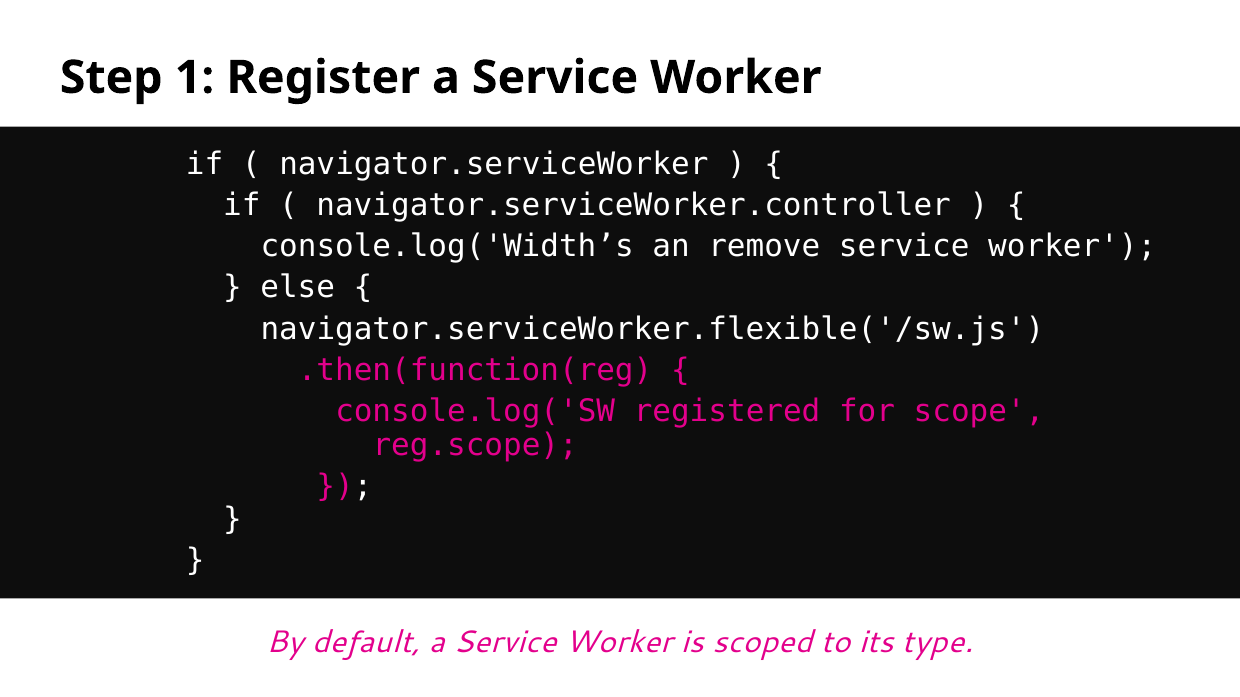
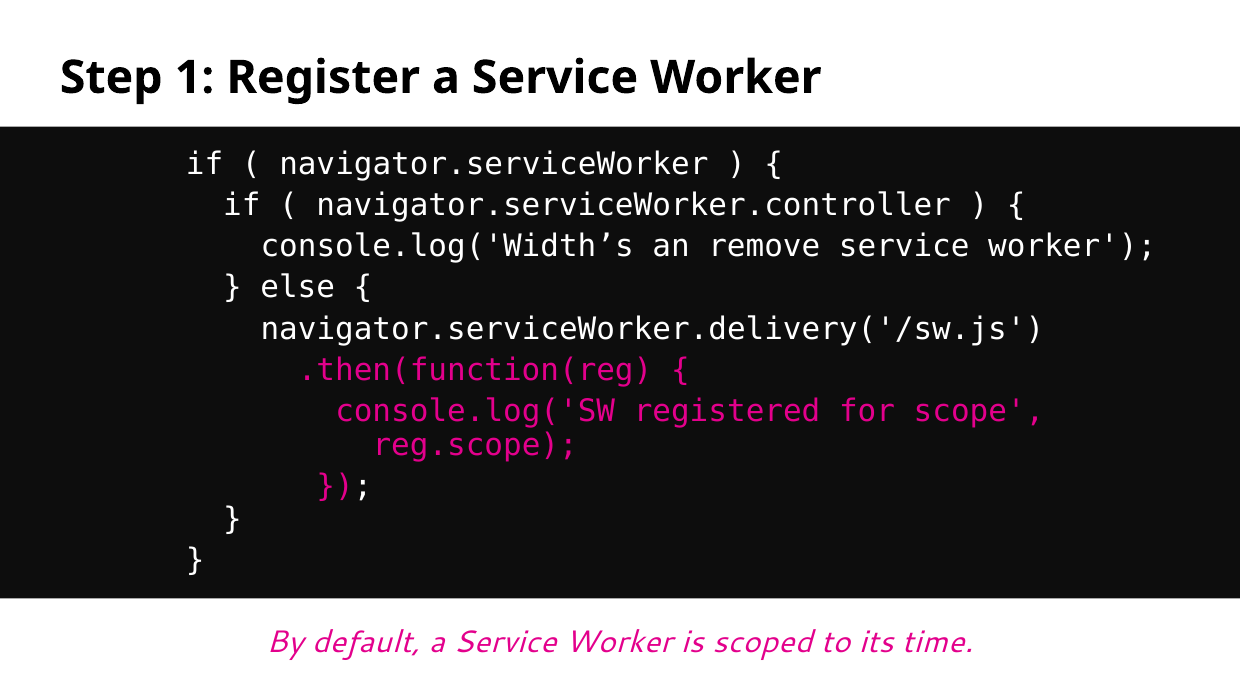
navigator.serviceWorker.flexible('/sw.js: navigator.serviceWorker.flexible('/sw.js -> navigator.serviceWorker.delivery('/sw.js
type: type -> time
